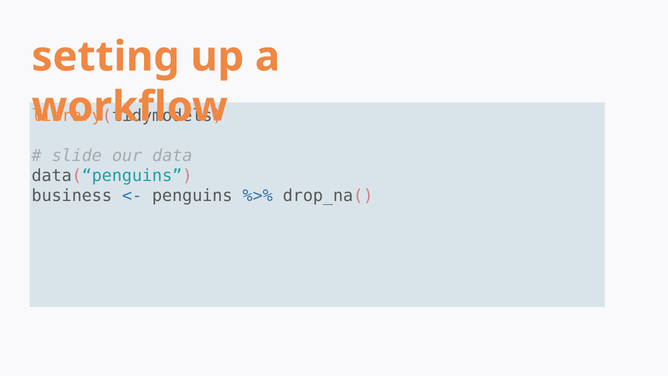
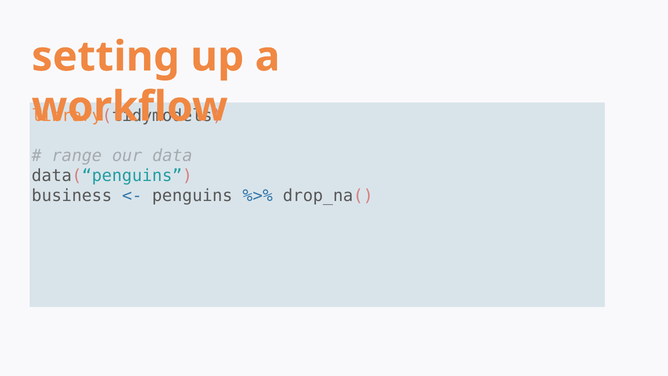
slide: slide -> range
